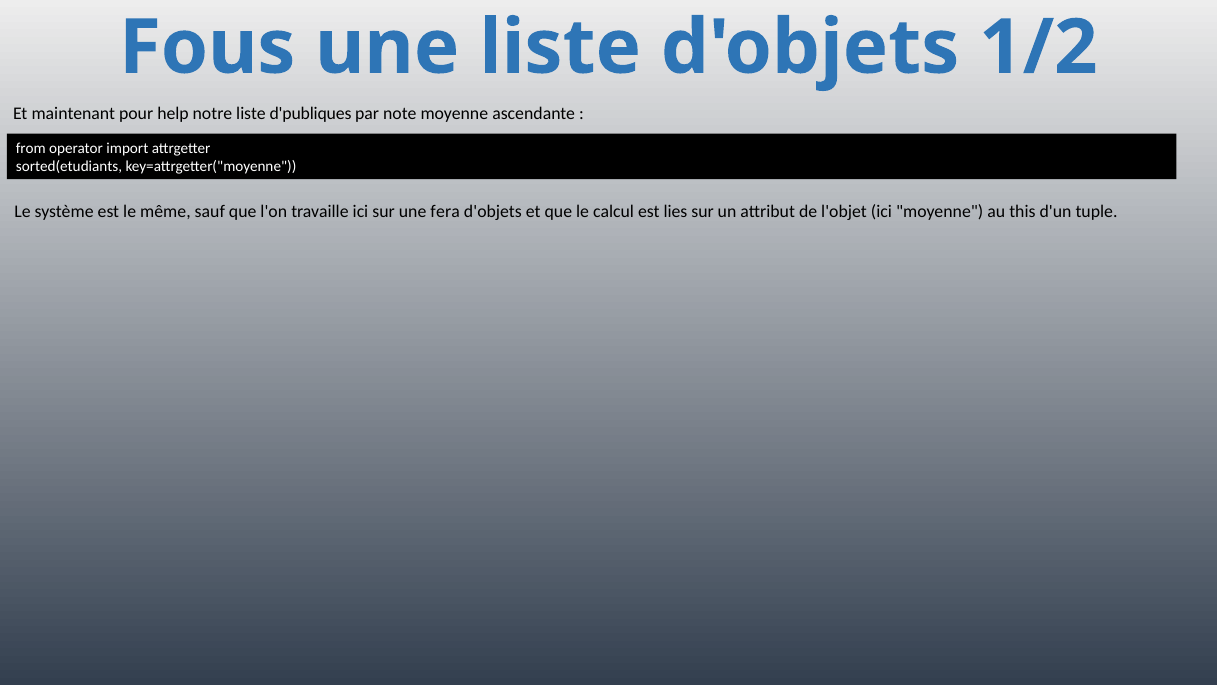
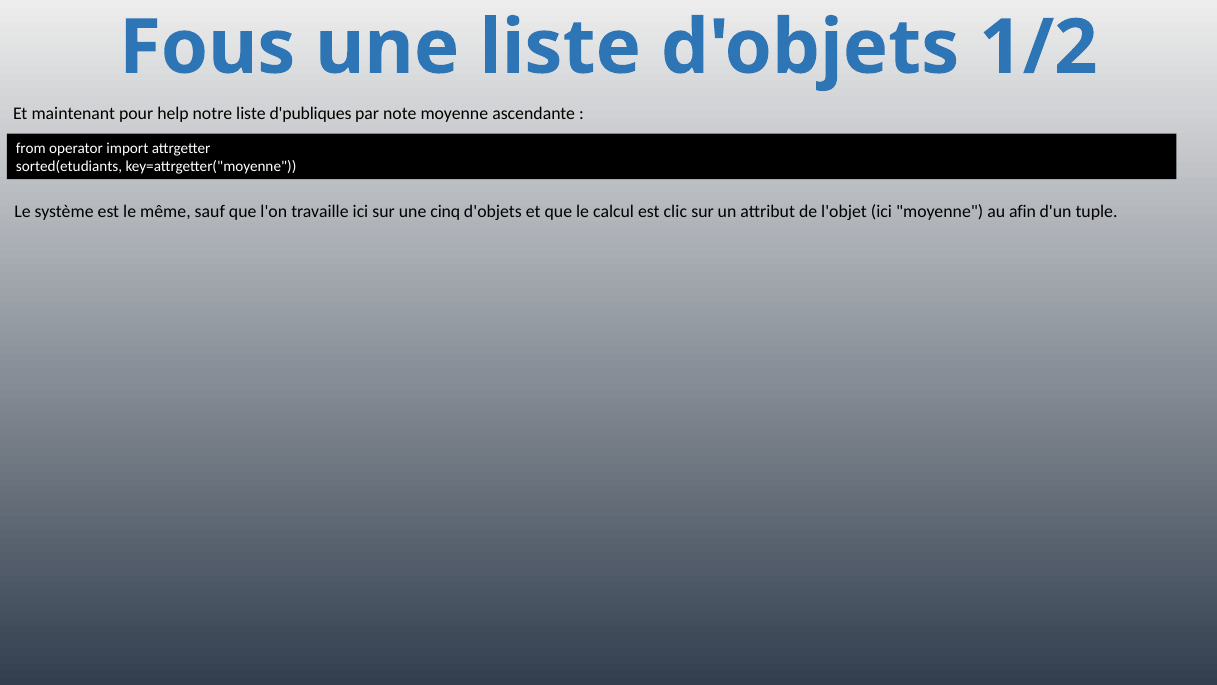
fera: fera -> cinq
lies: lies -> clic
this: this -> afin
